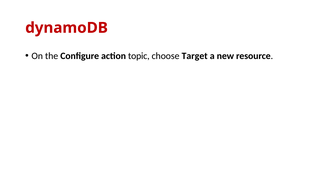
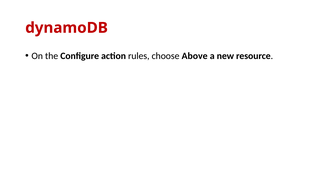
topic: topic -> rules
Target: Target -> Above
